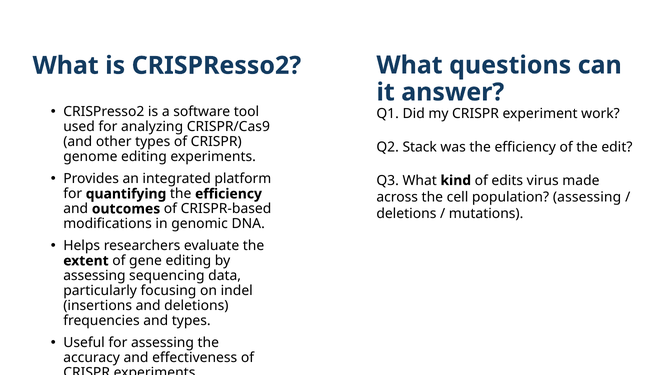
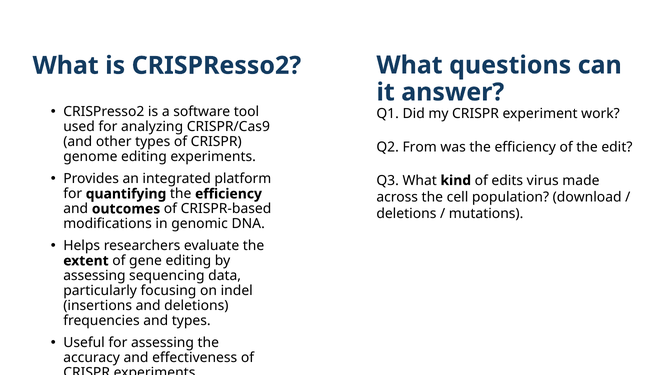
Stack: Stack -> From
population assessing: assessing -> download
